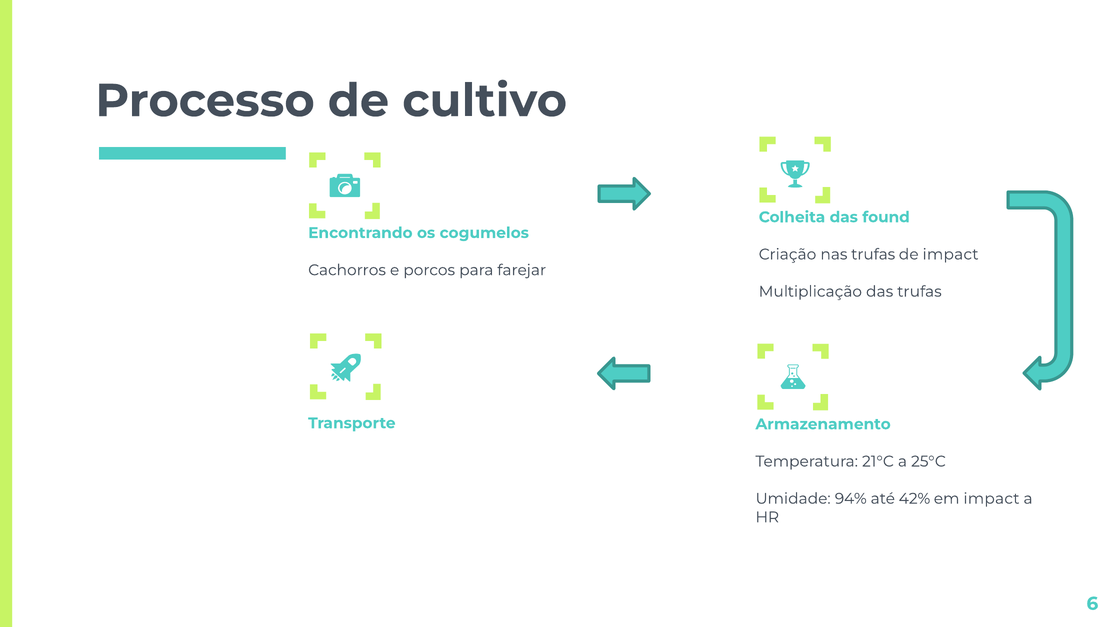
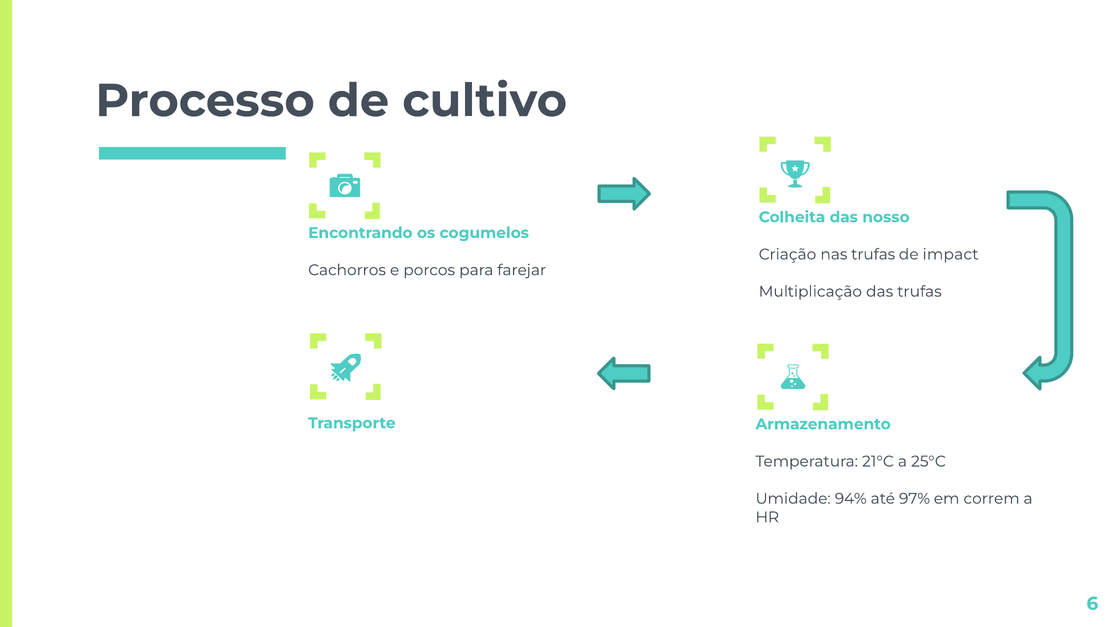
found: found -> nosso
42%: 42% -> 97%
em impact: impact -> correm
